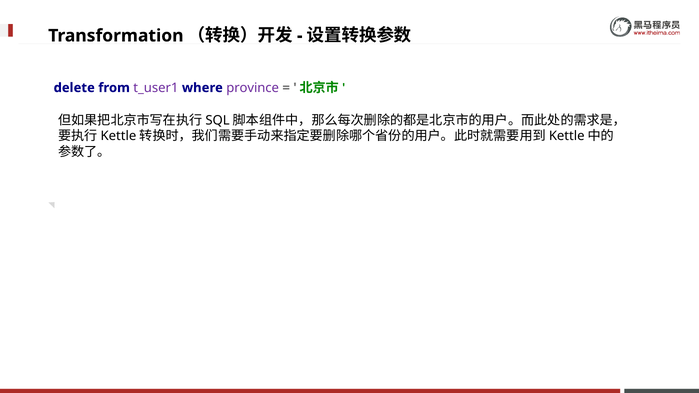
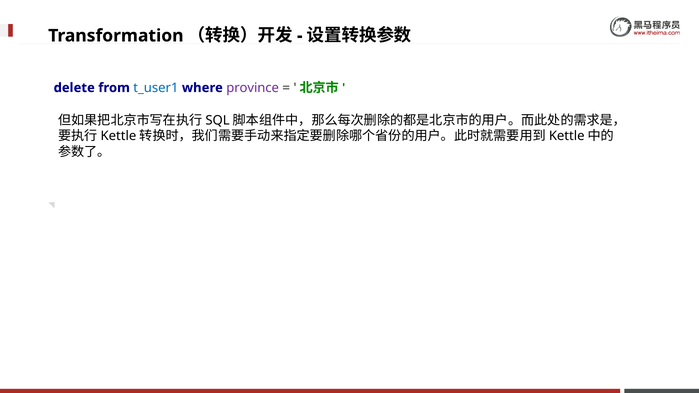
t_user1 colour: purple -> blue
